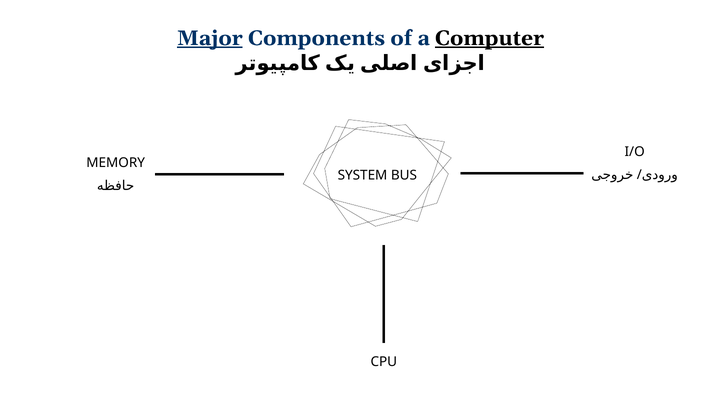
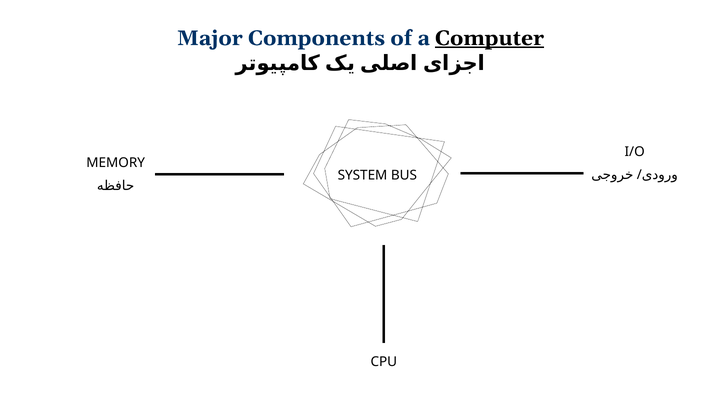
Major underline: present -> none
